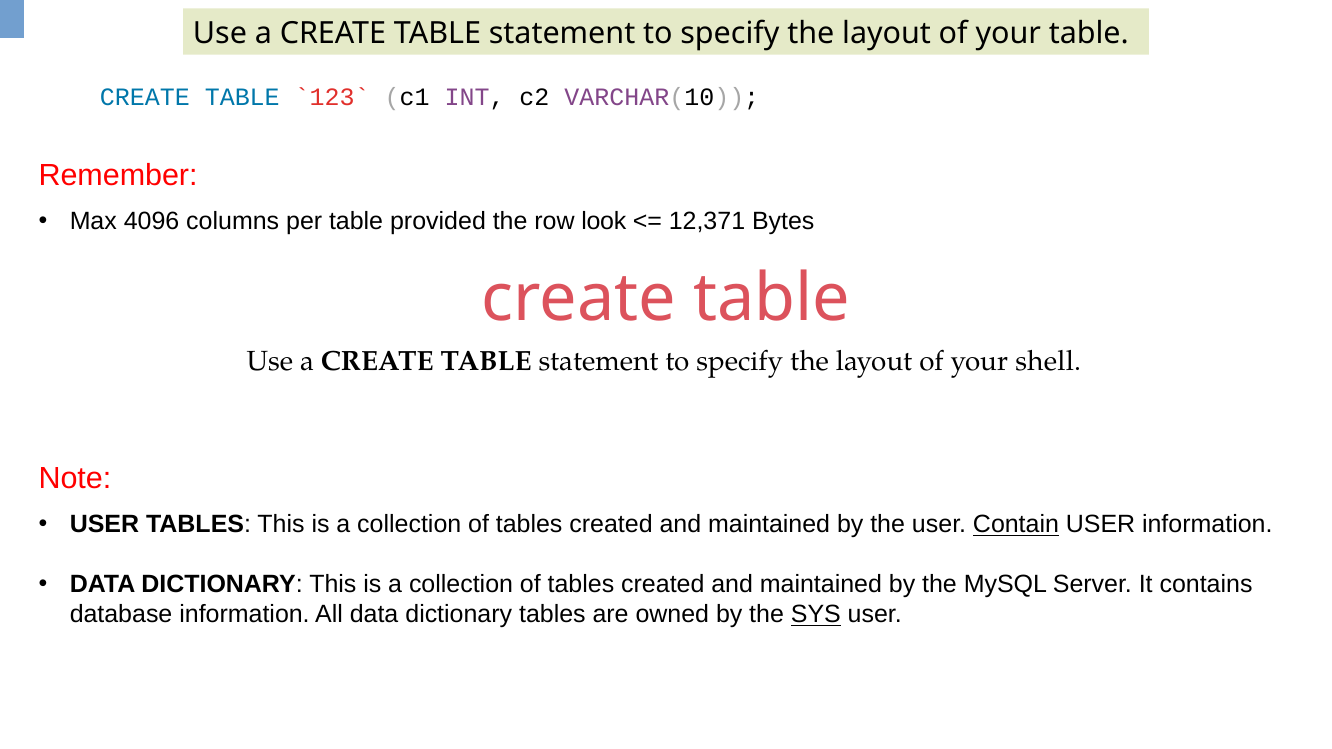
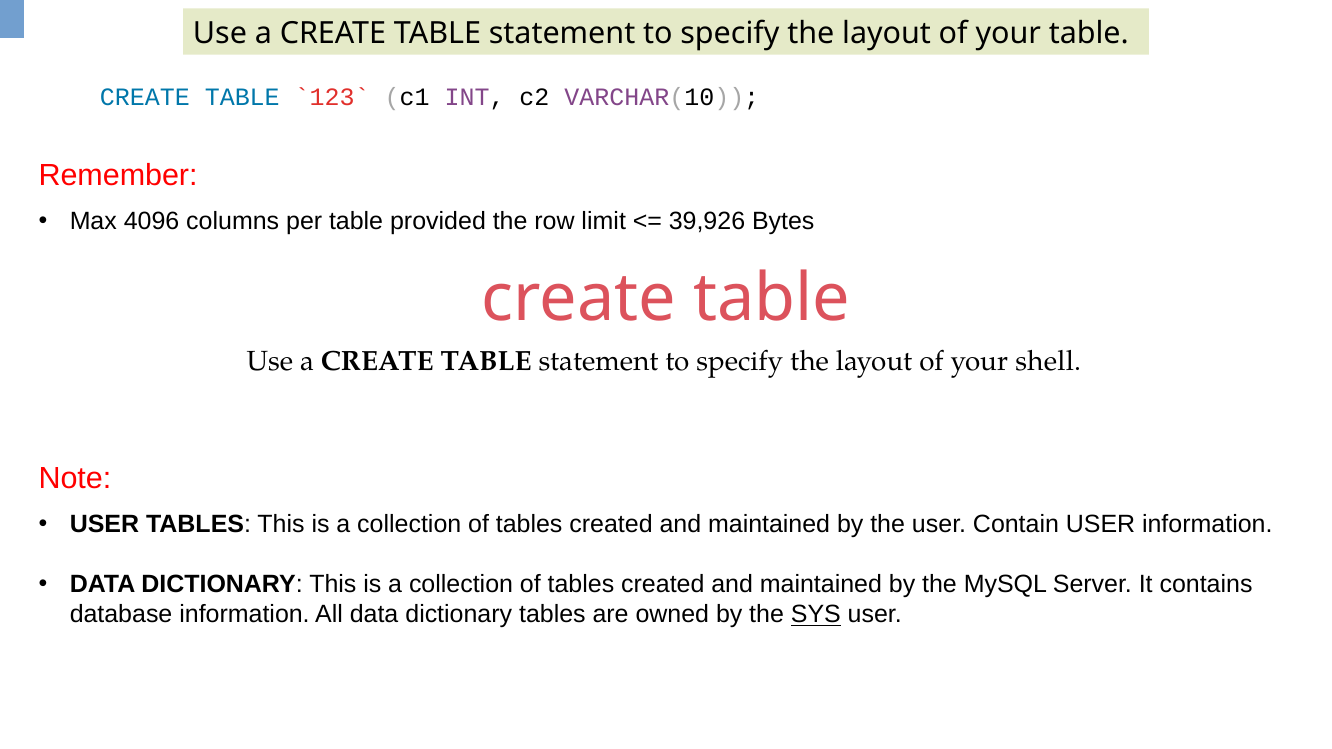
look: look -> limit
12,371: 12,371 -> 39,926
Contain underline: present -> none
